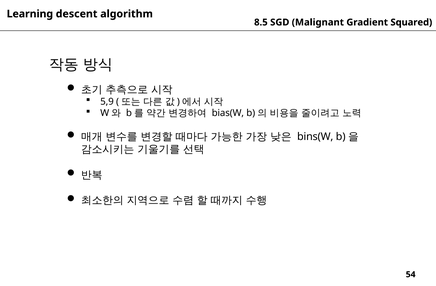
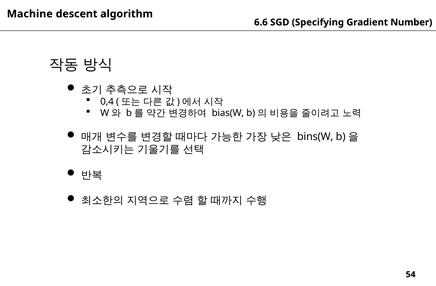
Learning: Learning -> Machine
8.5: 8.5 -> 6.6
Malignant: Malignant -> Specifying
Squared: Squared -> Number
5,9: 5,9 -> 0,4
